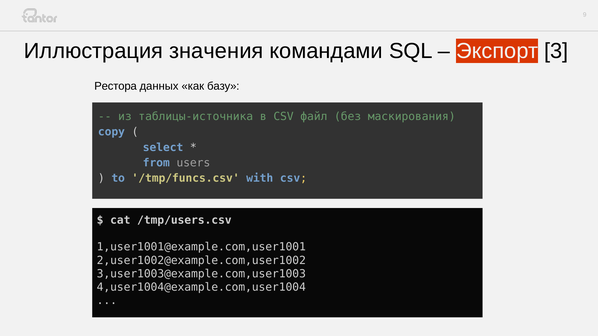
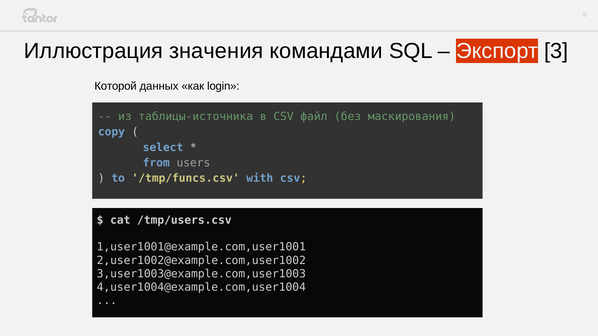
Рестора: Рестора -> Которой
базу: базу -> login
